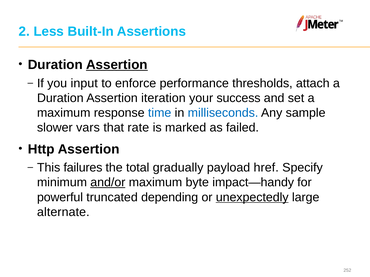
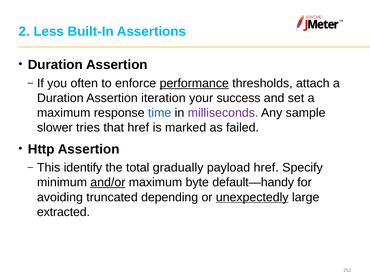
Assertion at (117, 65) underline: present -> none
input: input -> often
performance underline: none -> present
milliseconds colour: blue -> purple
vars: vars -> tries
that rate: rate -> href
failures: failures -> identify
impact—handy: impact—handy -> default—handy
powerful: powerful -> avoiding
alternate: alternate -> extracted
